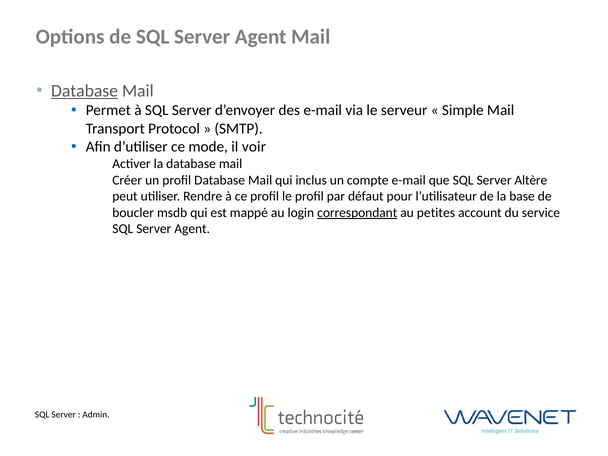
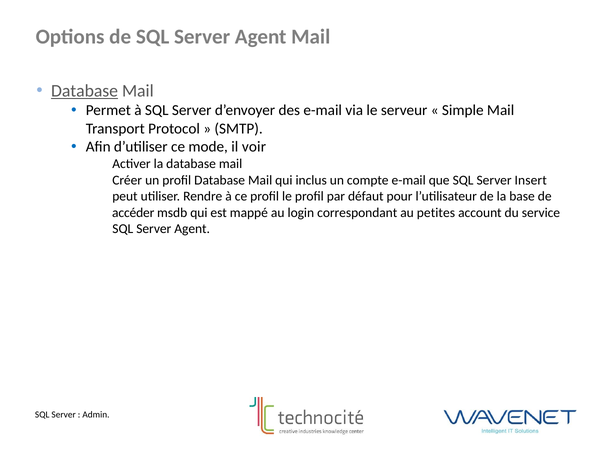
Altère: Altère -> Insert
boucler: boucler -> accéder
correspondant underline: present -> none
